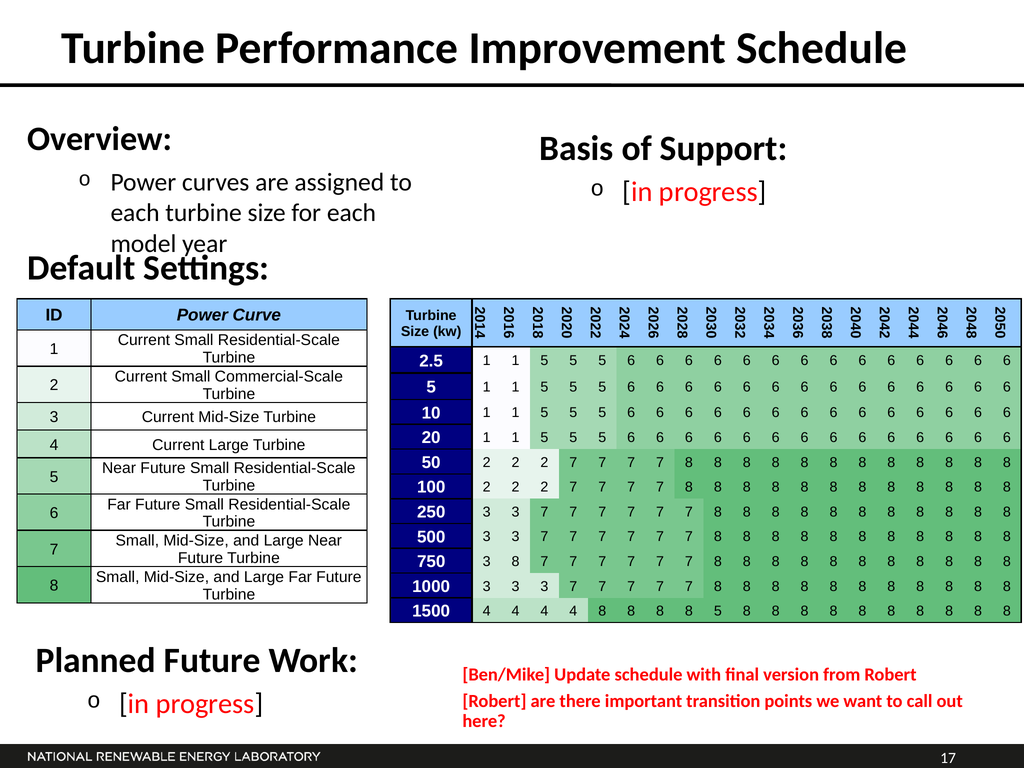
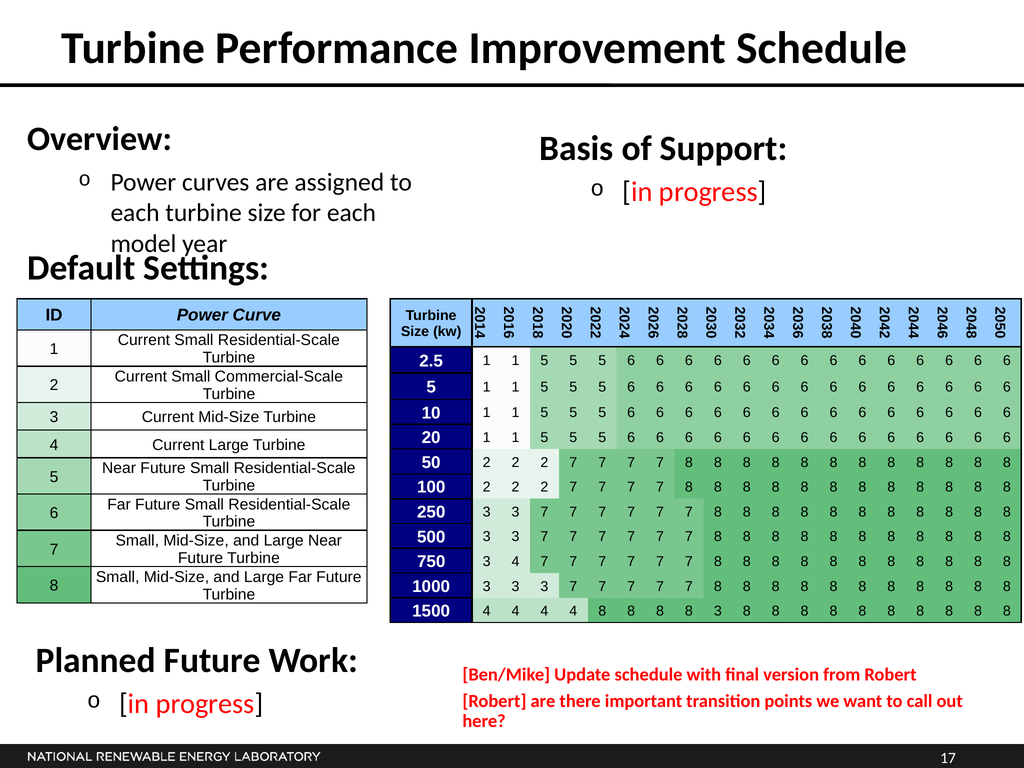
750 3 8: 8 -> 4
8 5: 5 -> 3
